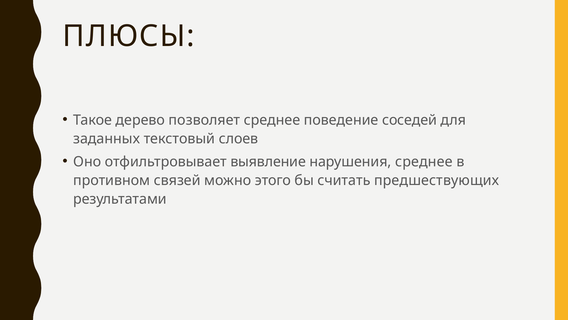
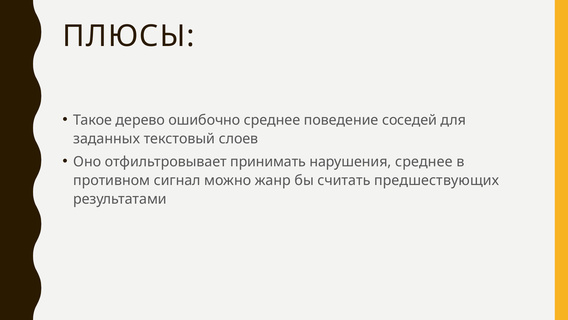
позволяет: позволяет -> ошибочно
выявление: выявление -> принимать
связей: связей -> сигнал
этого: этого -> жанр
